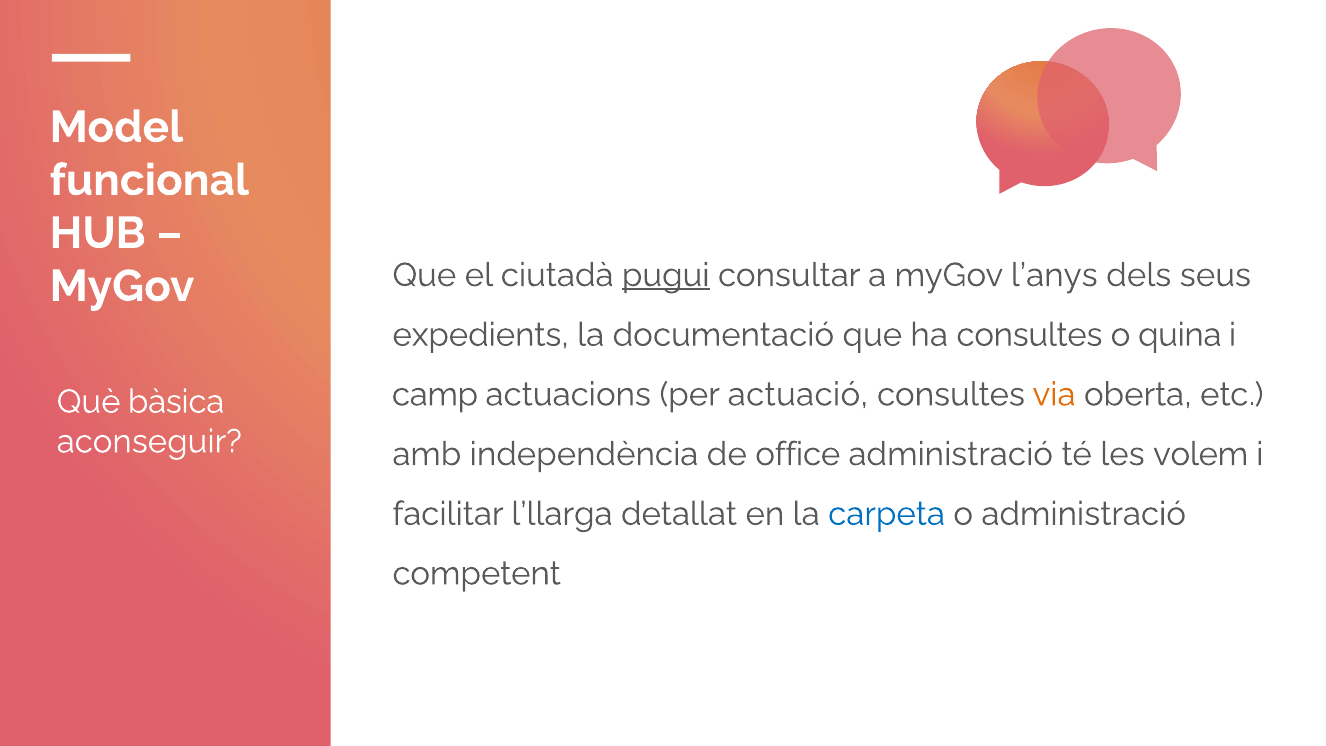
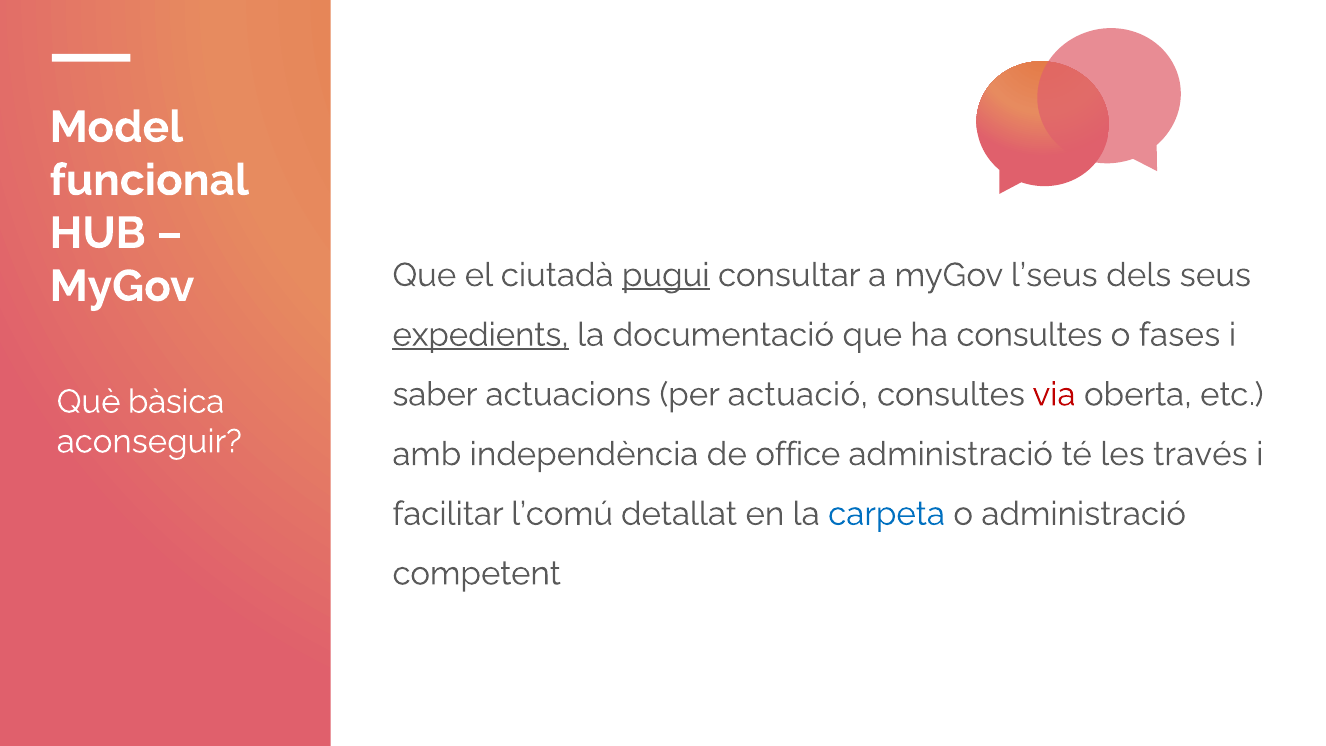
l’anys: l’anys -> l’seus
expedients underline: none -> present
quina: quina -> fases
camp: camp -> saber
via colour: orange -> red
volem: volem -> través
l’llarga: l’llarga -> l’comú
